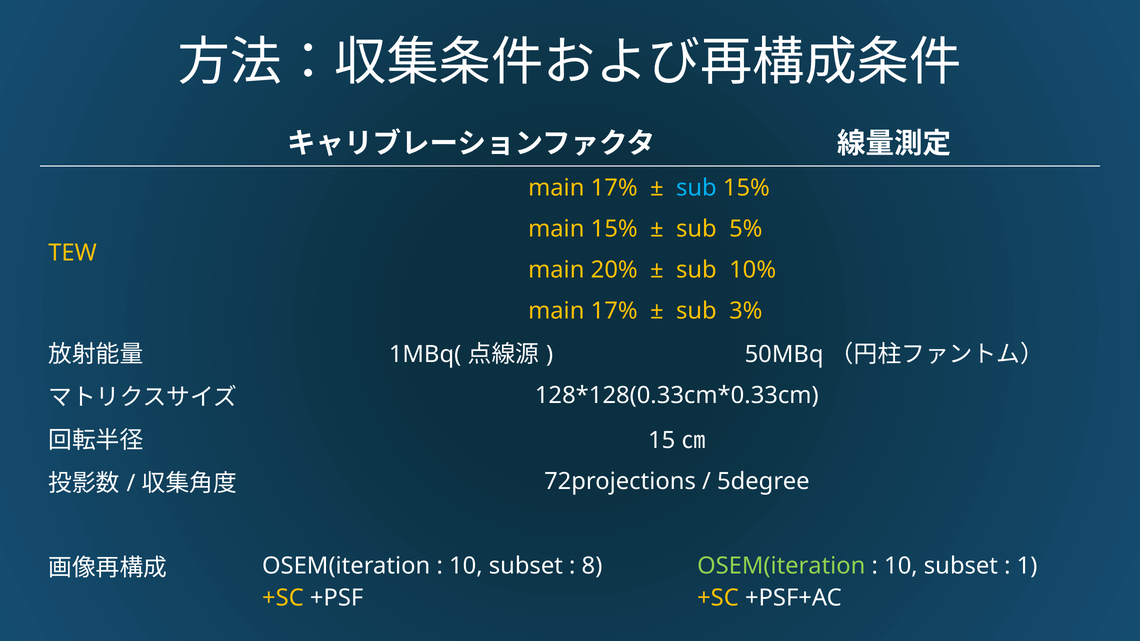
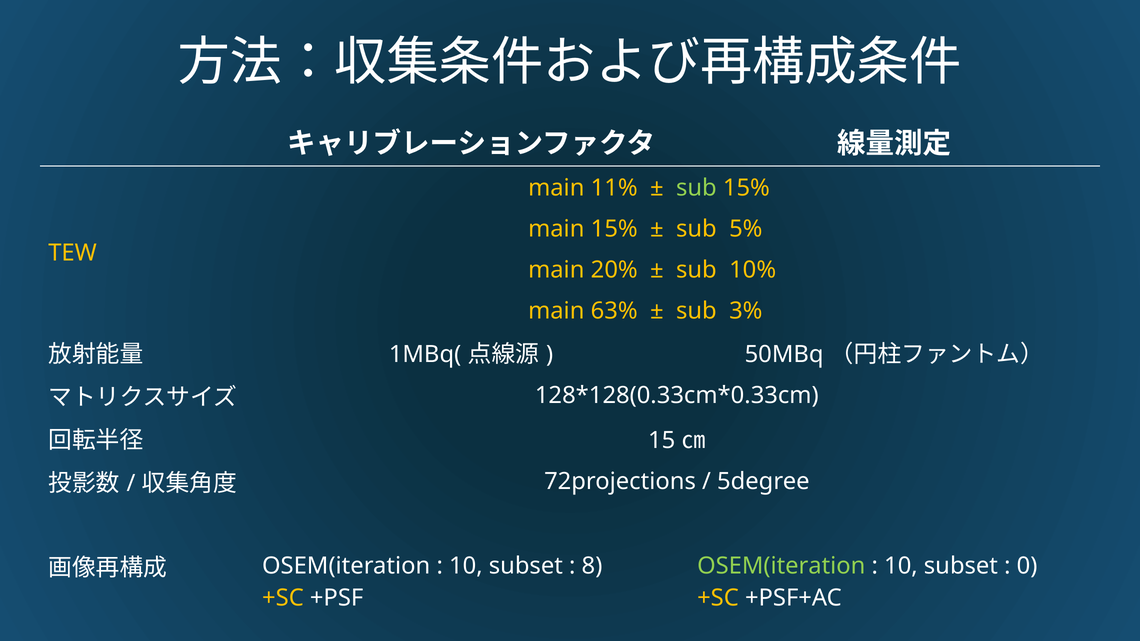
17% at (614, 188): 17% -> 11%
sub at (696, 188) colour: light blue -> light green
17% at (614, 311): 17% -> 63%
1: 1 -> 0
